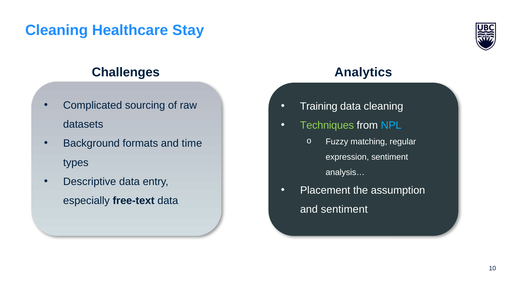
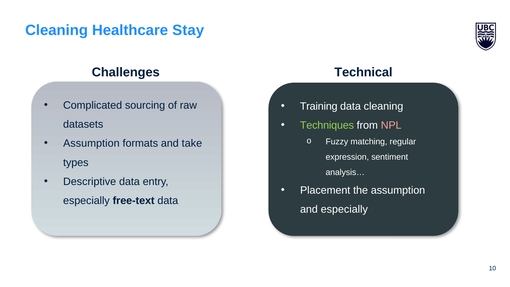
Analytics: Analytics -> Technical
NPL colour: light blue -> pink
Background at (91, 143): Background -> Assumption
time: time -> take
and sentiment: sentiment -> especially
